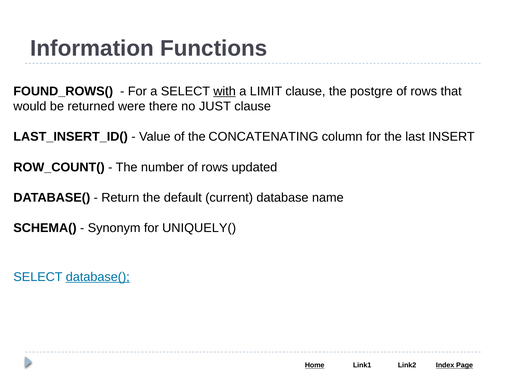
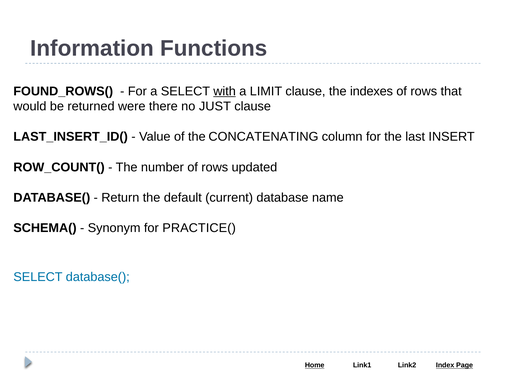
postgre: postgre -> indexes
UNIQUELY(: UNIQUELY( -> PRACTICE(
database( at (98, 277) underline: present -> none
